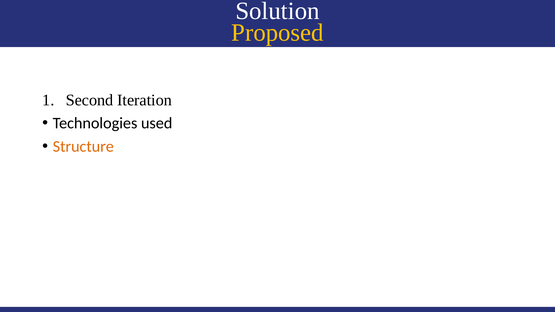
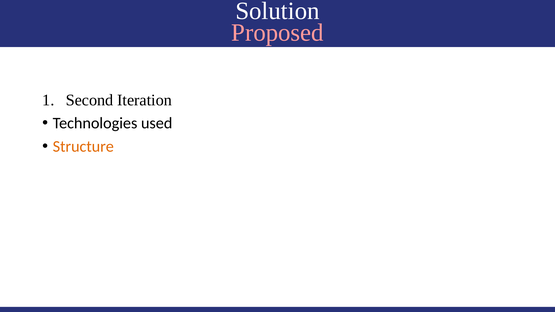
Proposed colour: yellow -> pink
